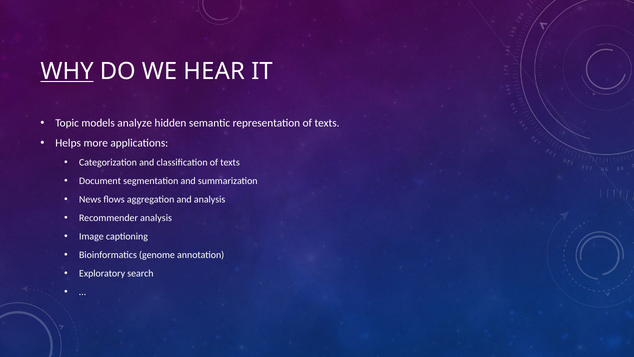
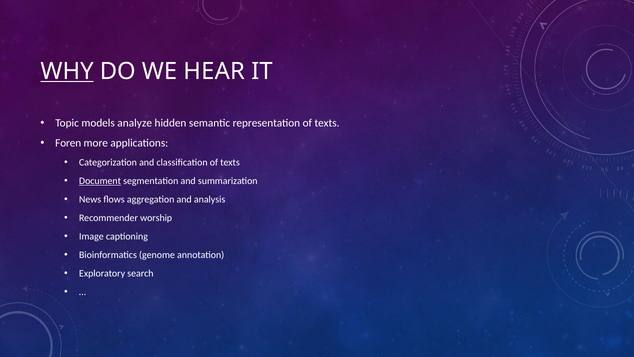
Helps: Helps -> Foren
Document underline: none -> present
Recommender analysis: analysis -> worship
